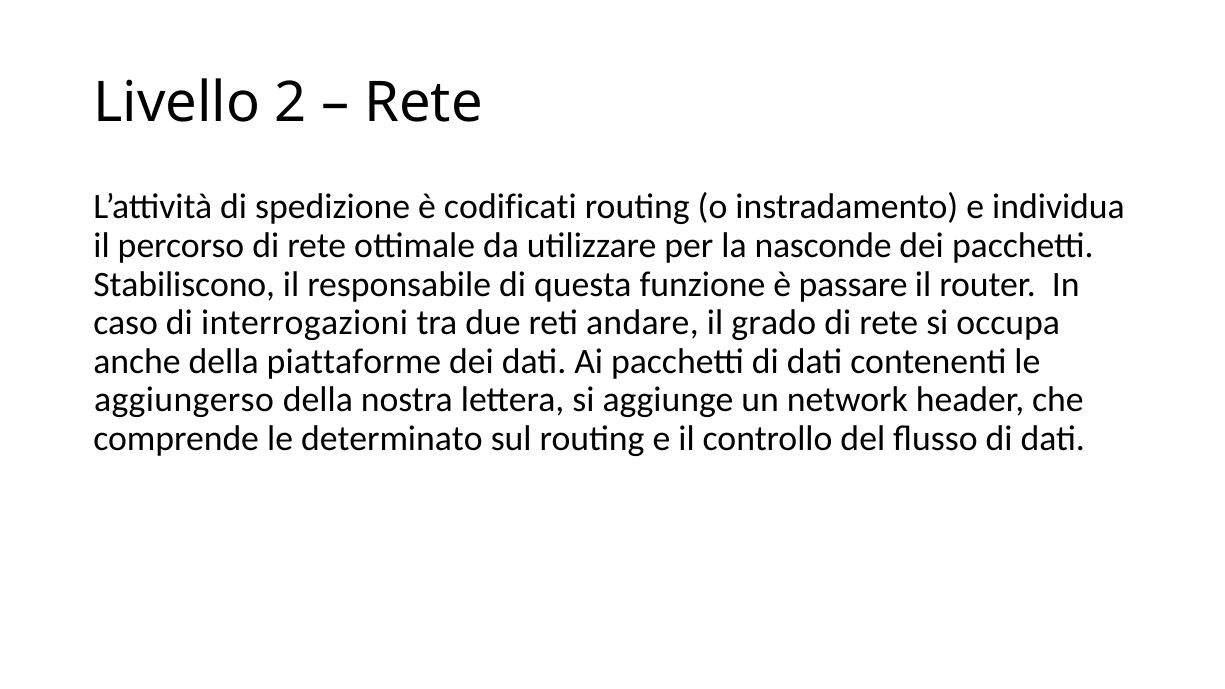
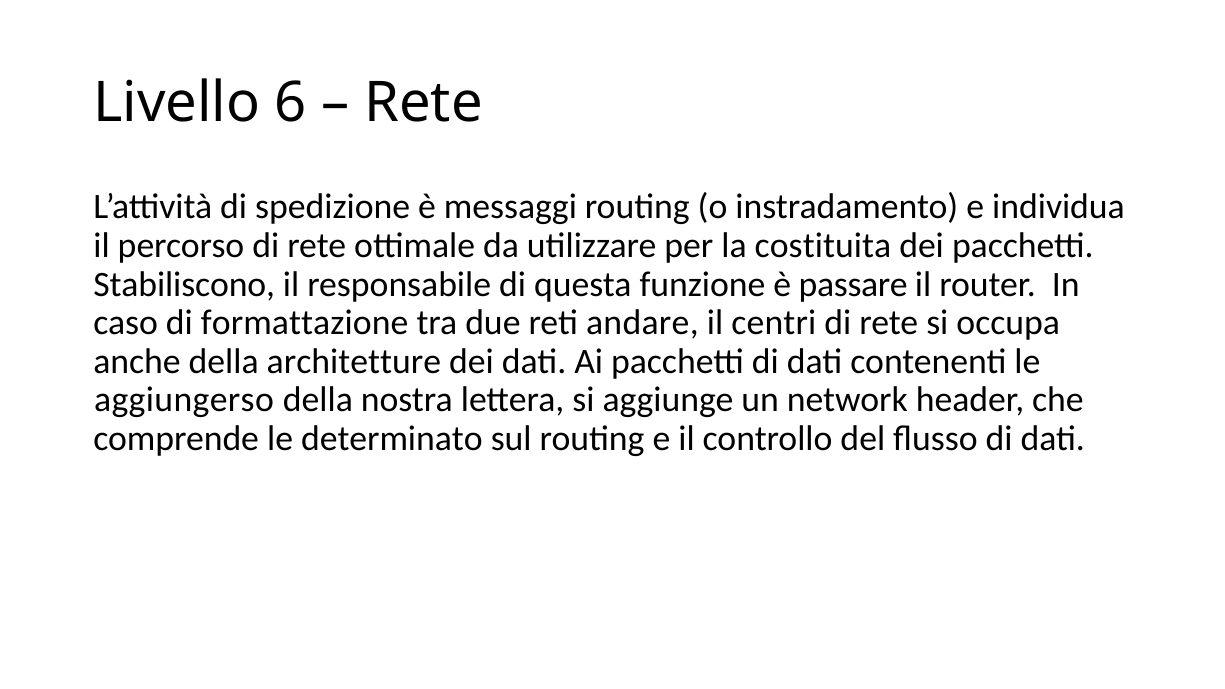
2: 2 -> 6
codificati: codificati -> messaggi
nasconde: nasconde -> costituita
interrogazioni: interrogazioni -> formattazione
grado: grado -> centri
piattaforme: piattaforme -> architetture
